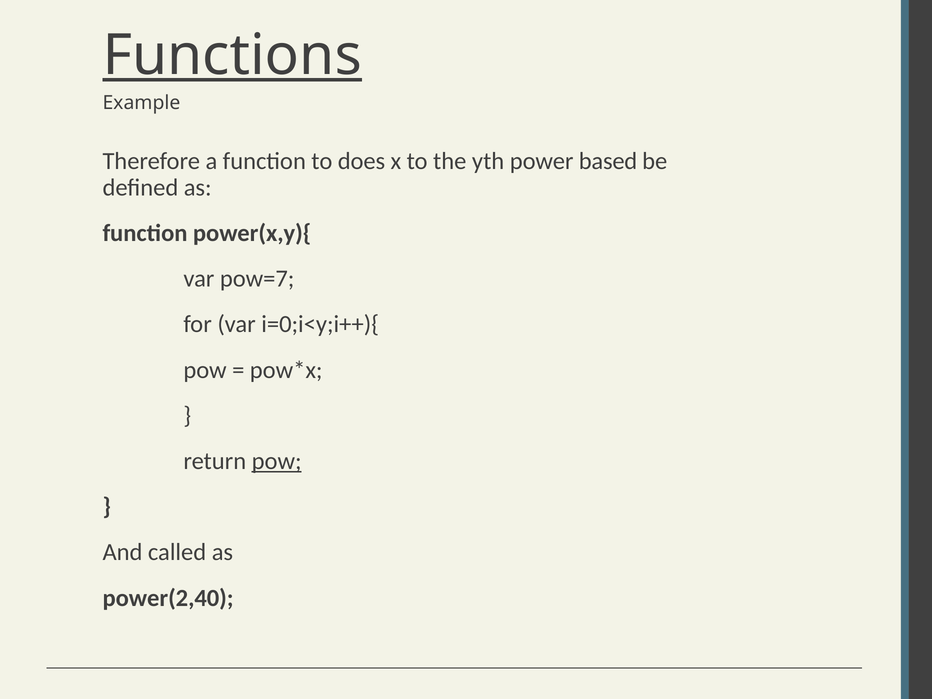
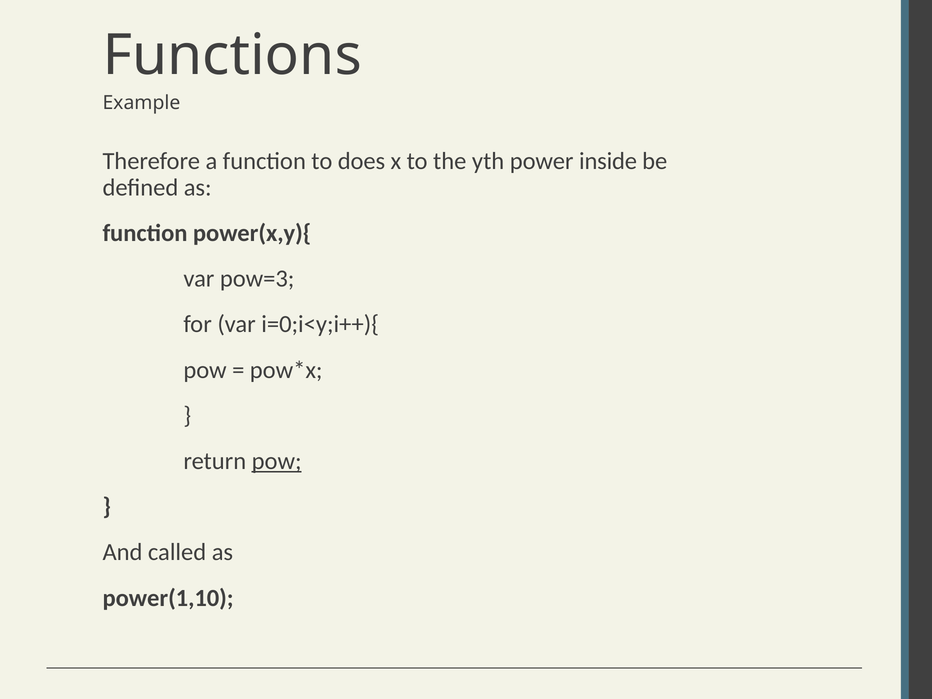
Functions underline: present -> none
based: based -> inside
pow=7: pow=7 -> pow=3
power(2,40: power(2,40 -> power(1,10
